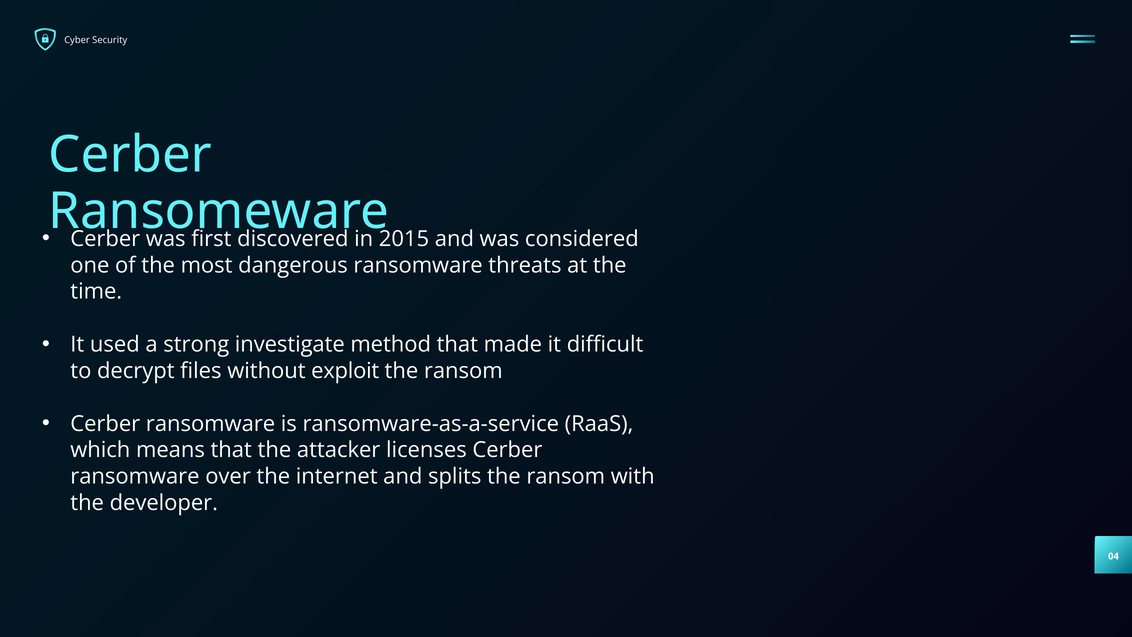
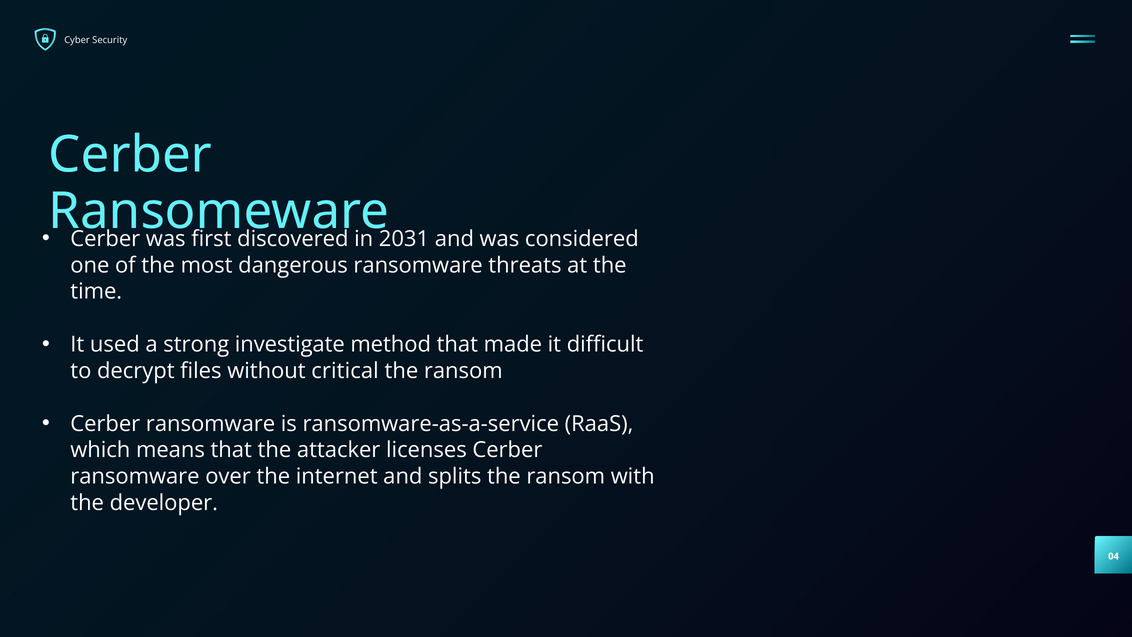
2015: 2015 -> 2031
exploit: exploit -> critical
